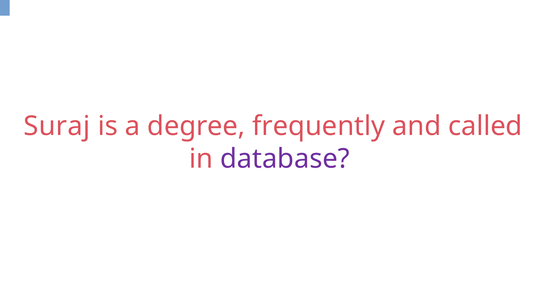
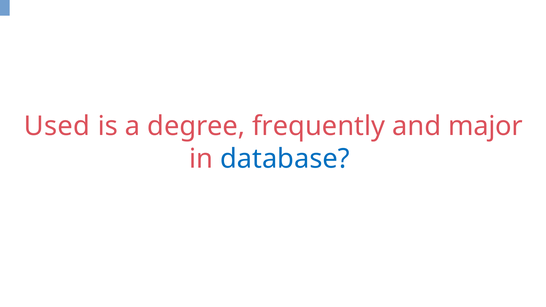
Suraj: Suraj -> Used
called: called -> major
database colour: purple -> blue
